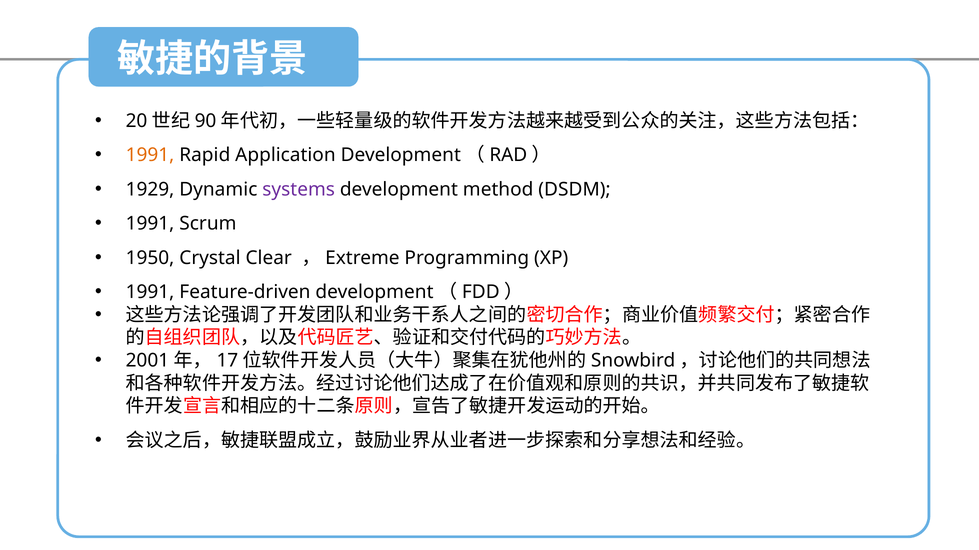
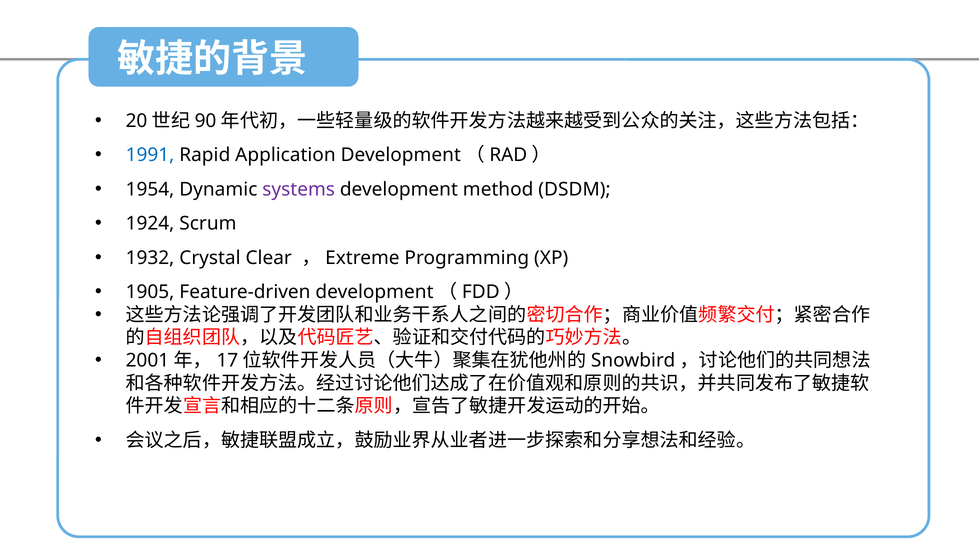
1991 at (150, 155) colour: orange -> blue
1929: 1929 -> 1954
1991 at (150, 224): 1991 -> 1924
1950: 1950 -> 1932
1991 at (150, 292): 1991 -> 1905
